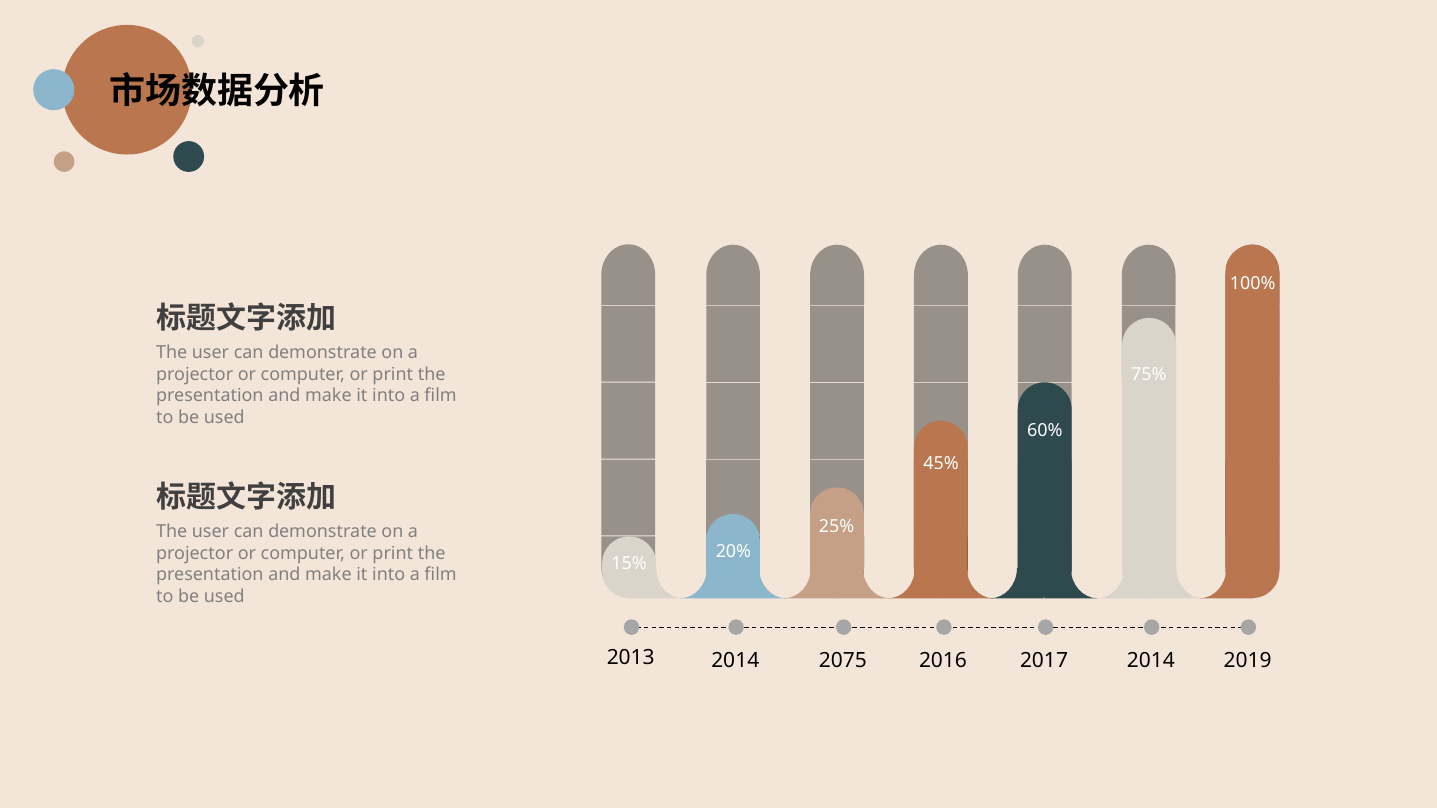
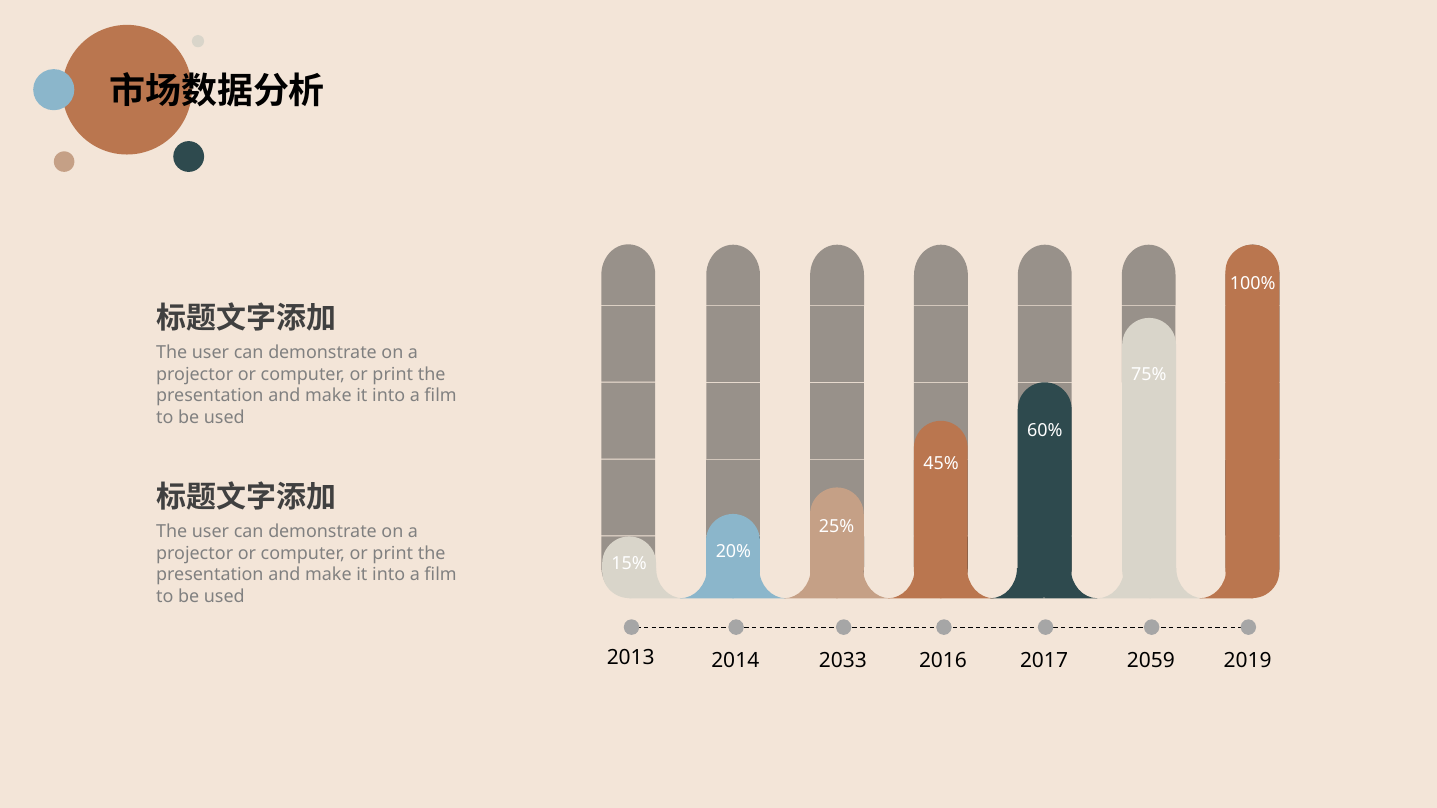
2075: 2075 -> 2033
2017 2014: 2014 -> 2059
